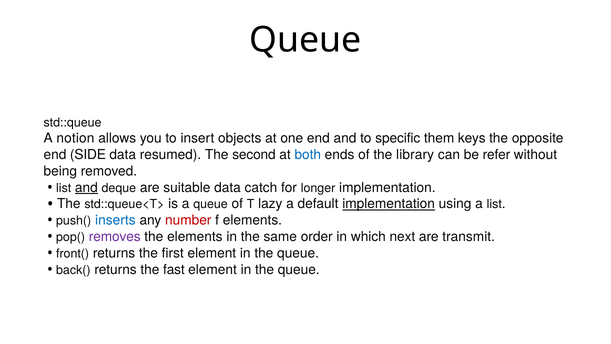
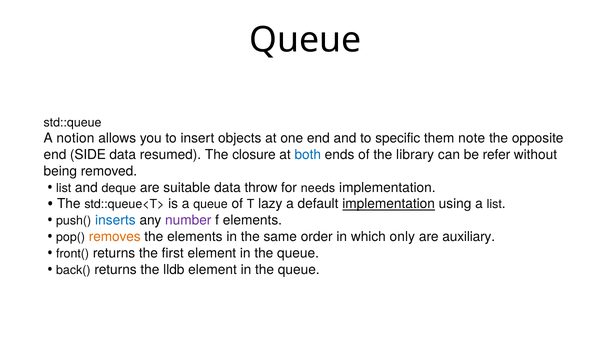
keys: keys -> note
second: second -> closure
and at (86, 187) underline: present -> none
catch: catch -> throw
longer: longer -> needs
number colour: red -> purple
removes colour: purple -> orange
next: next -> only
transmit: transmit -> auxiliary
fast: fast -> lldb
